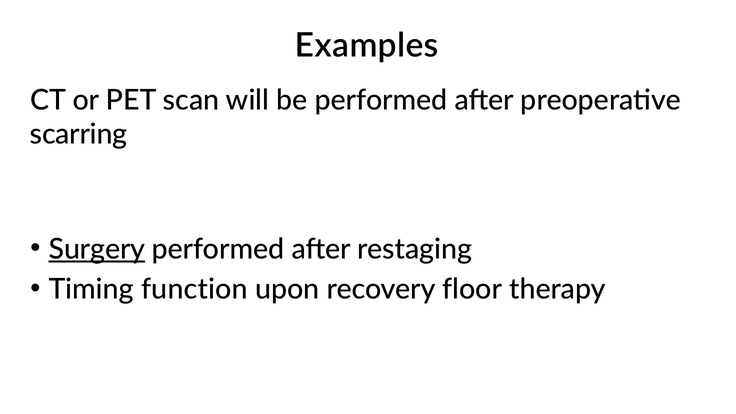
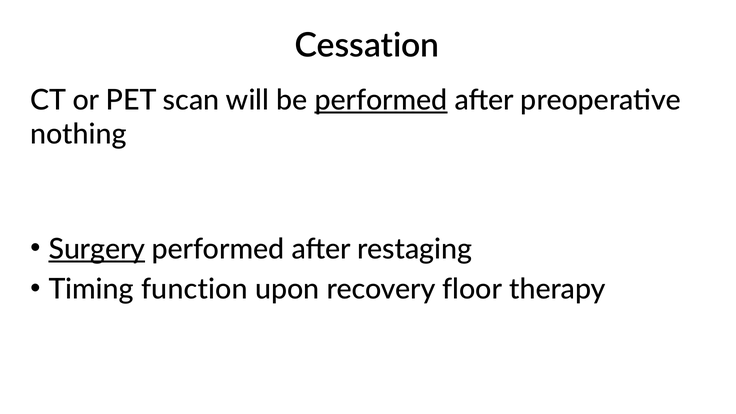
Examples: Examples -> Cessation
performed at (381, 100) underline: none -> present
scarring: scarring -> nothing
